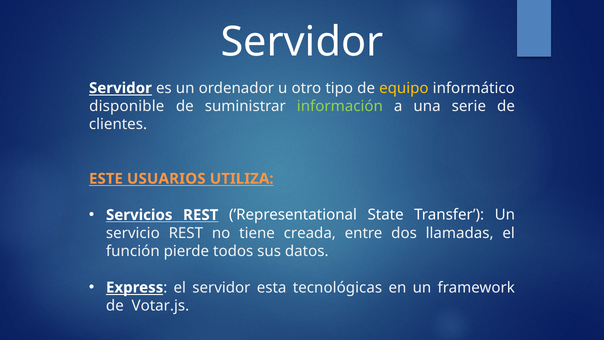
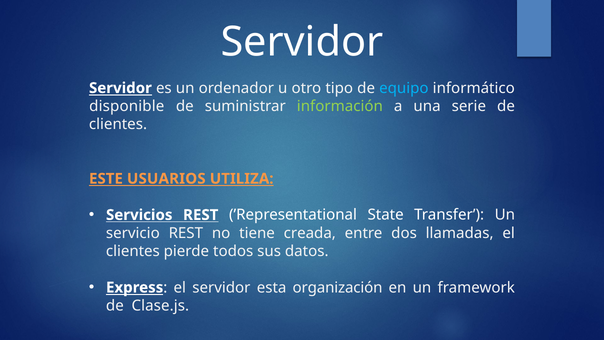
equipo colour: yellow -> light blue
función at (133, 251): función -> clientes
tecnológicas: tecnológicas -> organización
Votar.js: Votar.js -> Clase.js
